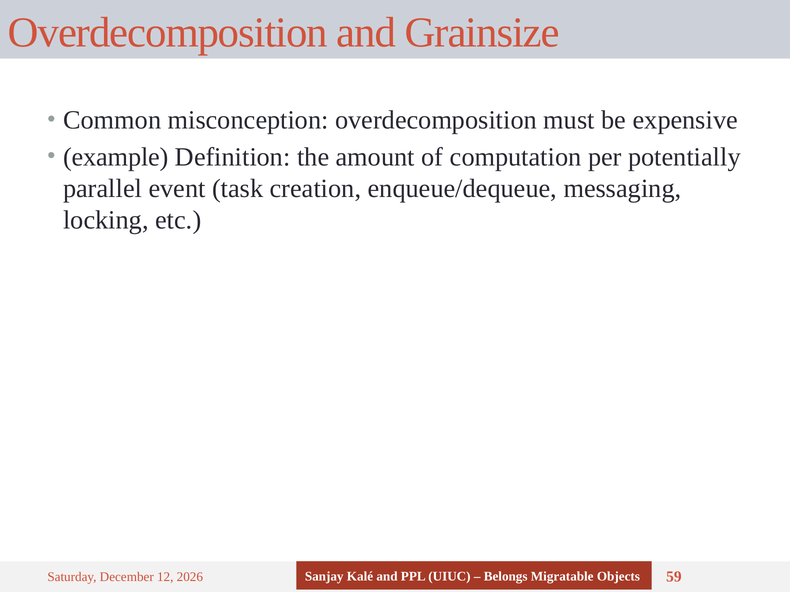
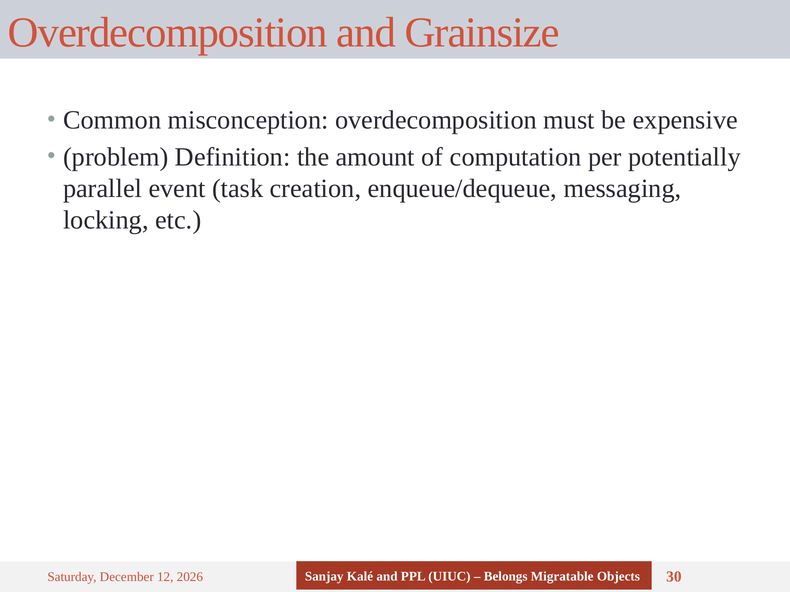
example: example -> problem
59: 59 -> 30
